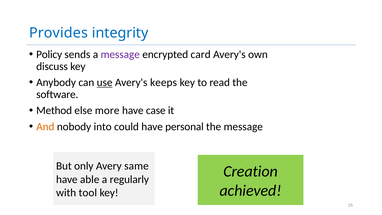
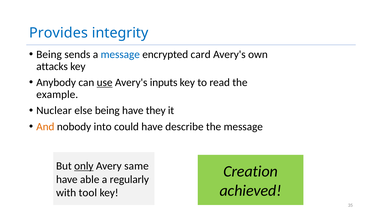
Policy at (49, 54): Policy -> Being
message at (120, 54) colour: purple -> blue
discuss: discuss -> attacks
keeps: keeps -> inputs
software: software -> example
Method: Method -> Nuclear
else more: more -> being
case: case -> they
personal: personal -> describe
only underline: none -> present
